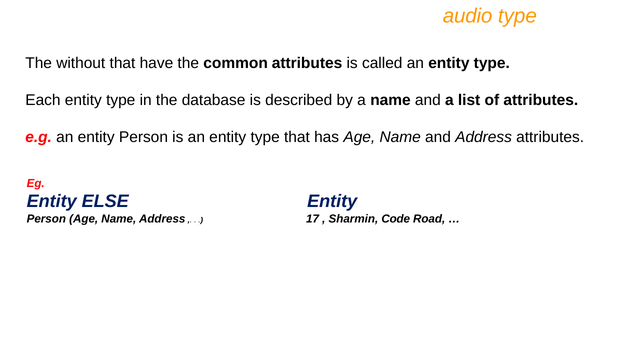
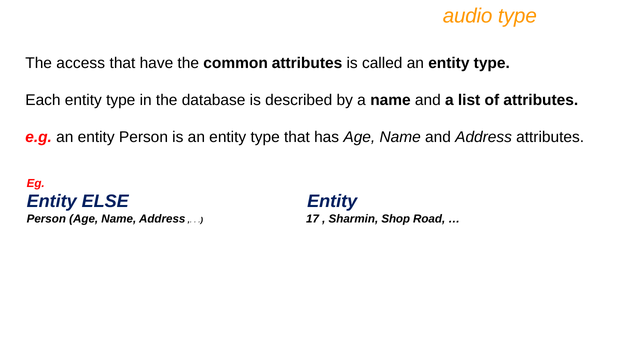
without: without -> access
Code: Code -> Shop
